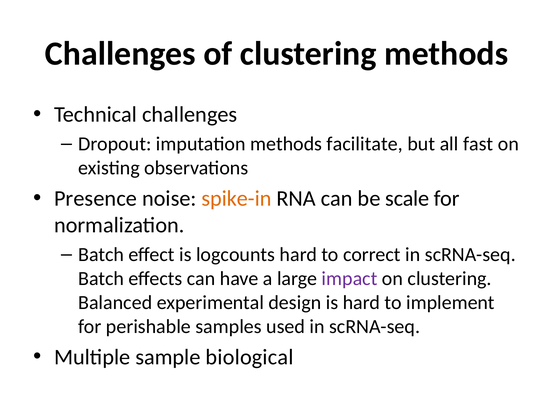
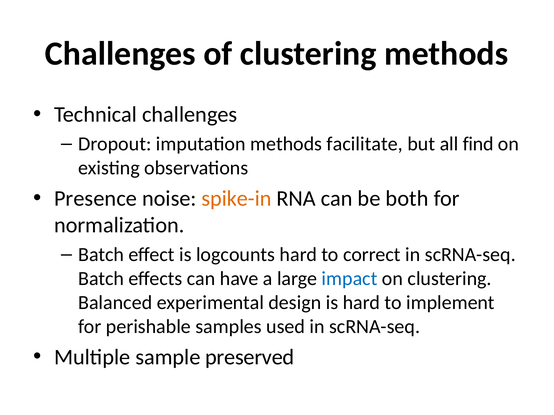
fast: fast -> find
scale: scale -> both
impact colour: purple -> blue
biological: biological -> preserved
